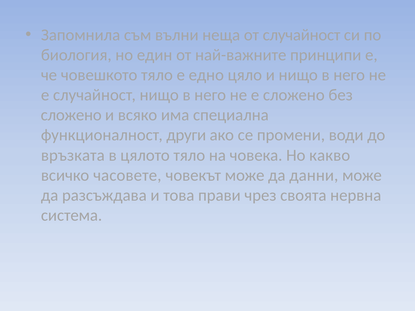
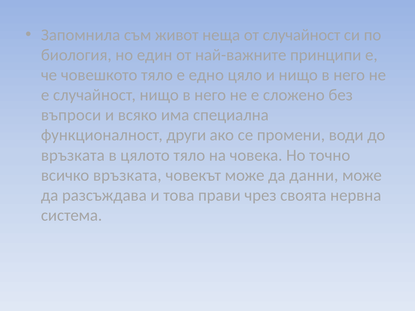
вълни: вълни -> живот
сложено at (71, 115): сложено -> въпроси
какво: какво -> точно
всичко часовете: часовете -> връзката
